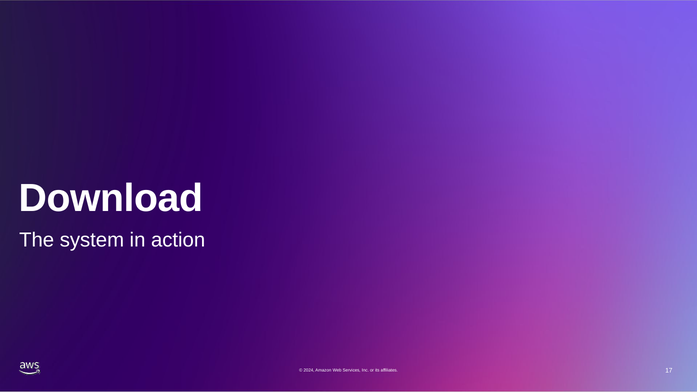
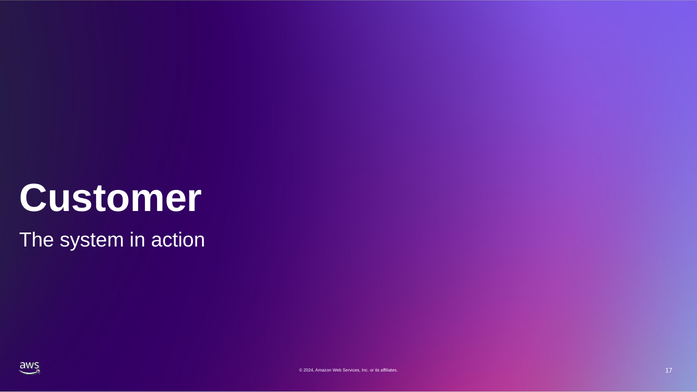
Download: Download -> Customer
